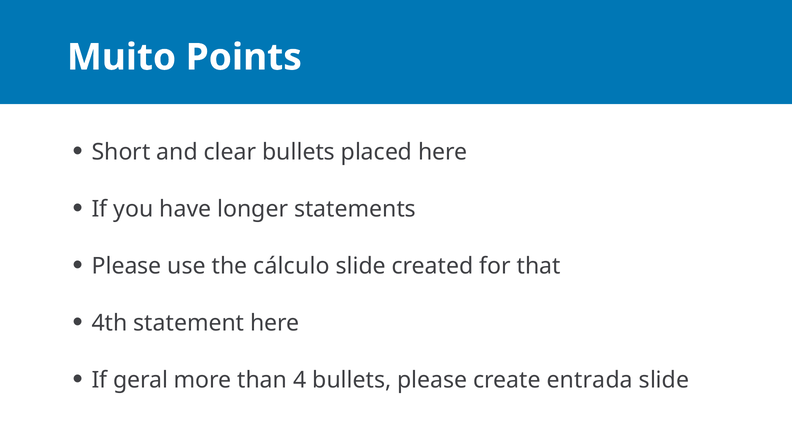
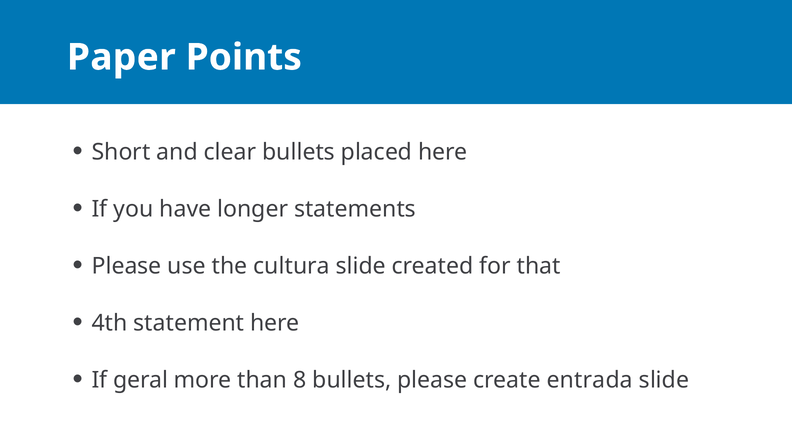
Muito: Muito -> Paper
cálculo: cálculo -> cultura
4: 4 -> 8
